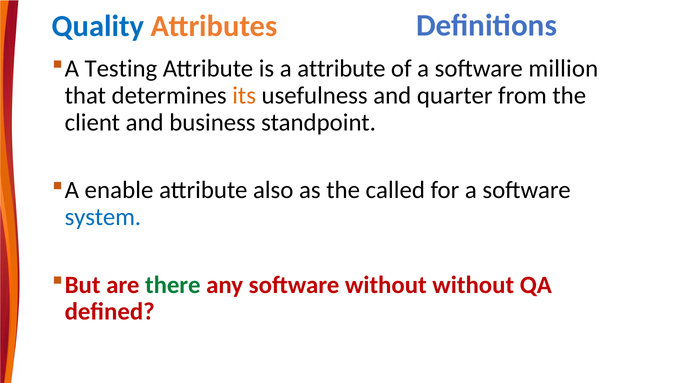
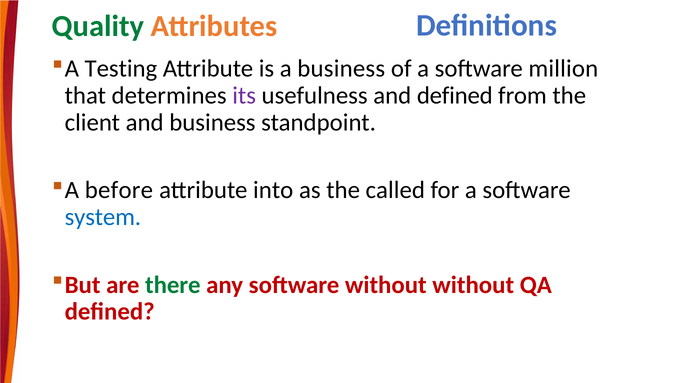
Quality colour: blue -> green
a attribute: attribute -> business
its colour: orange -> purple
and quarter: quarter -> defined
enable: enable -> before
also: also -> into
